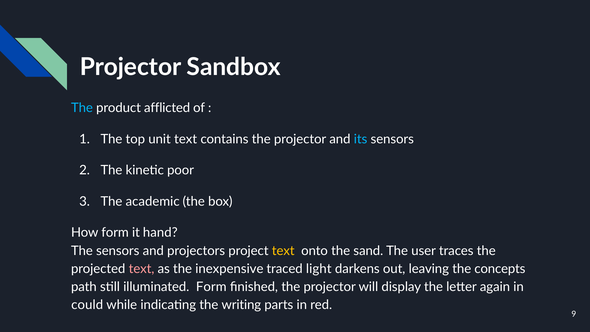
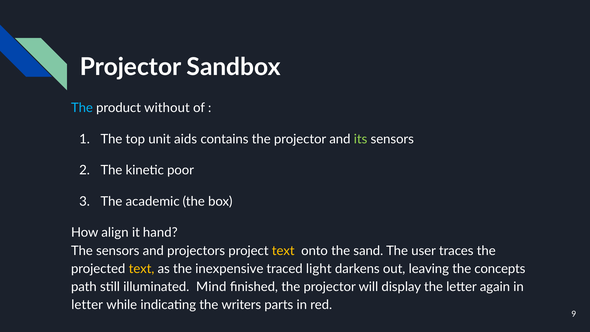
afflicted: afflicted -> without
unit text: text -> aids
its colour: light blue -> light green
How form: form -> align
text at (142, 269) colour: pink -> yellow
illuminated Form: Form -> Mind
could at (87, 305): could -> letter
writing: writing -> writers
